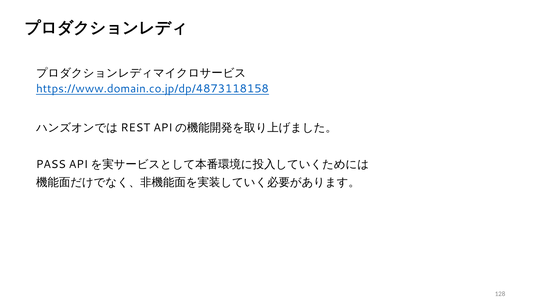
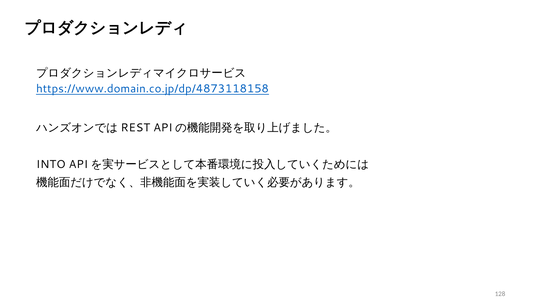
PASS: PASS -> INTO
